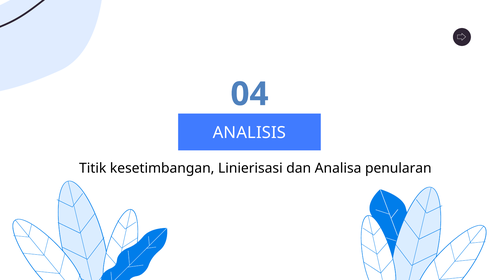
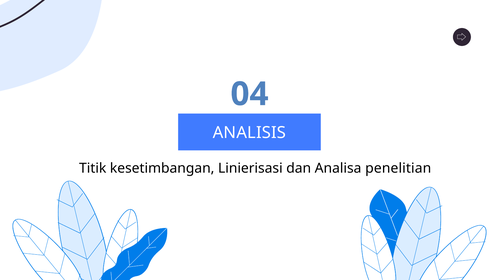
penularan: penularan -> penelitian
